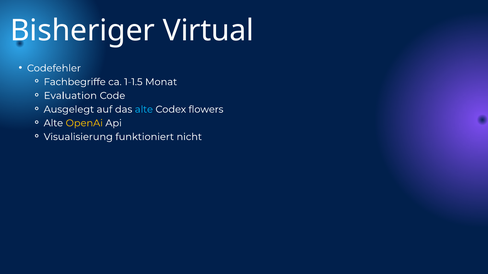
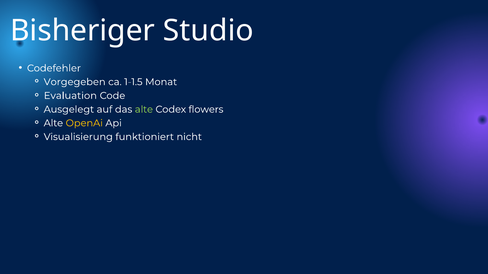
Virtual: Virtual -> Studio
Fachbegriffe: Fachbegriffe -> Vorgegeben
alte at (144, 110) colour: light blue -> light green
